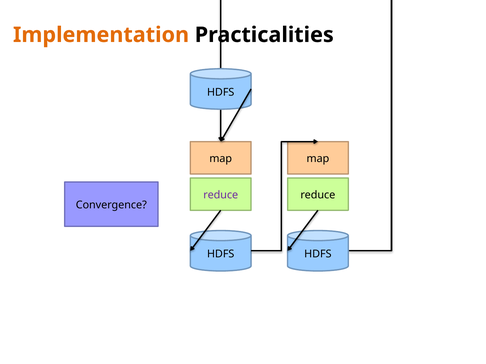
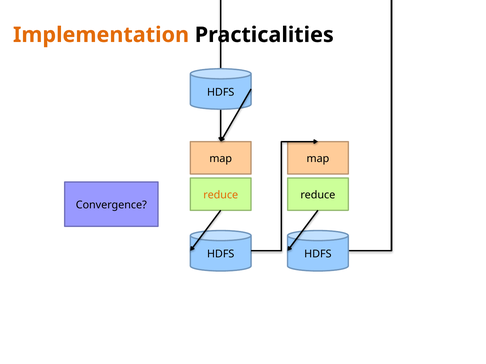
reduce at (221, 195) colour: purple -> orange
